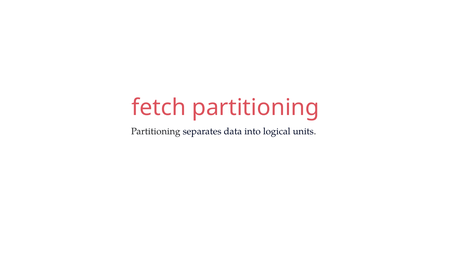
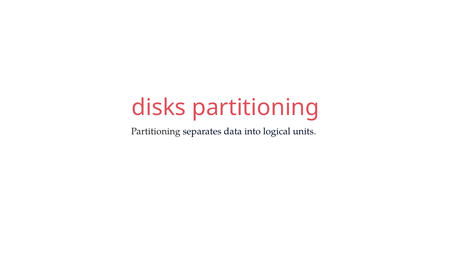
fetch: fetch -> disks
